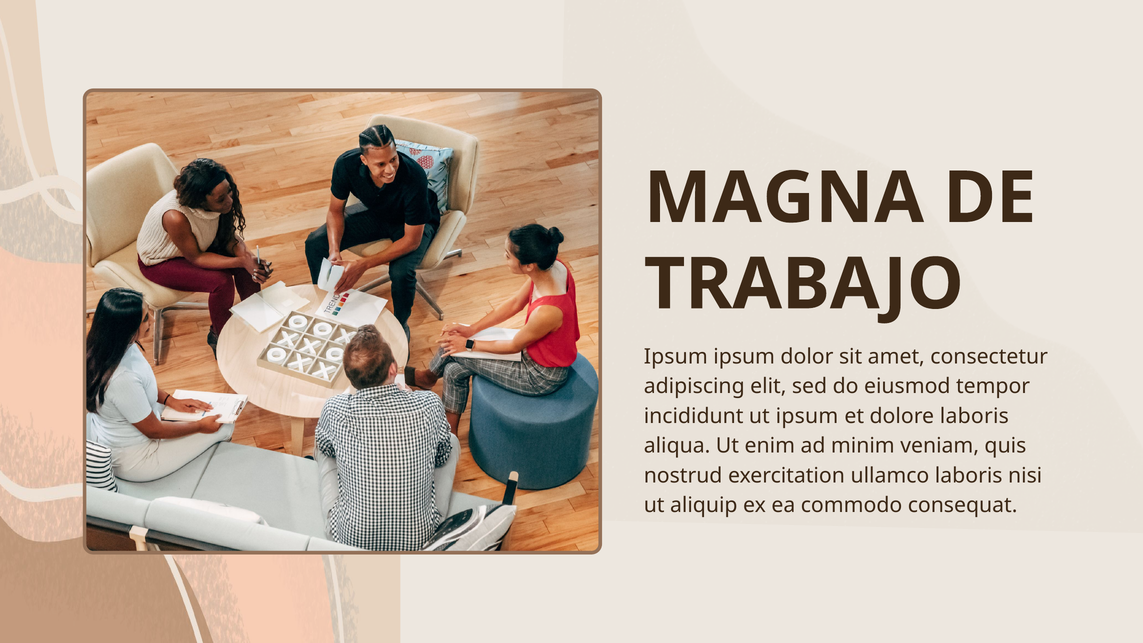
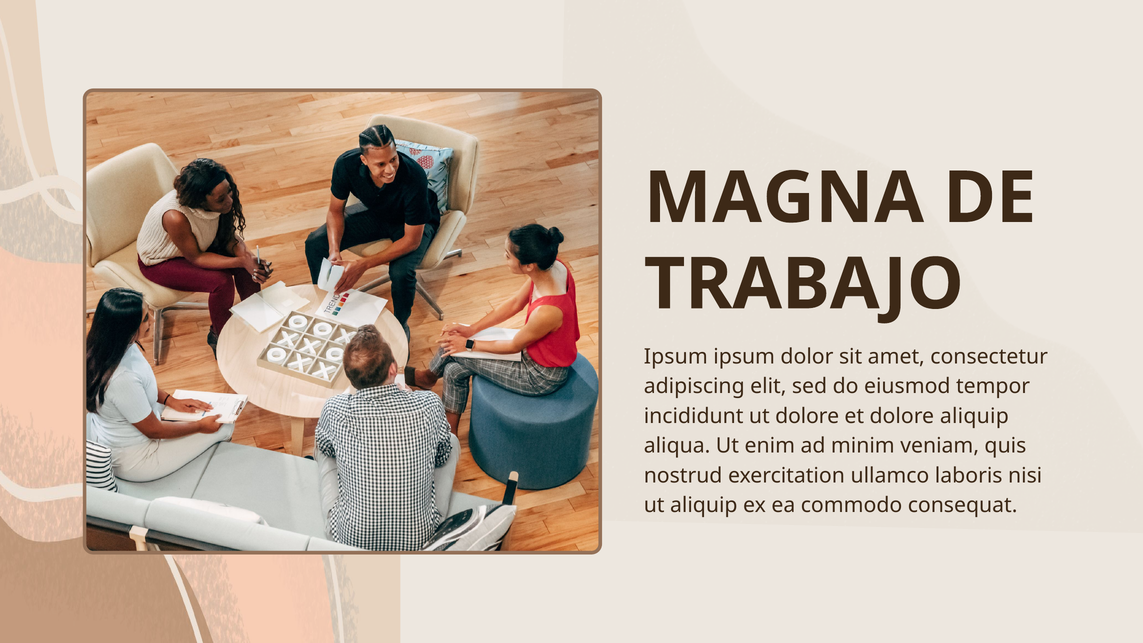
ut ipsum: ipsum -> dolore
dolore laboris: laboris -> aliquip
